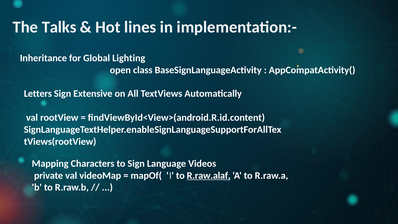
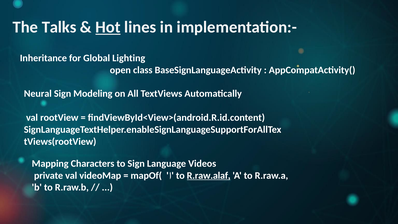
Hot underline: none -> present
Letters: Letters -> Neural
Extensive: Extensive -> Modeling
